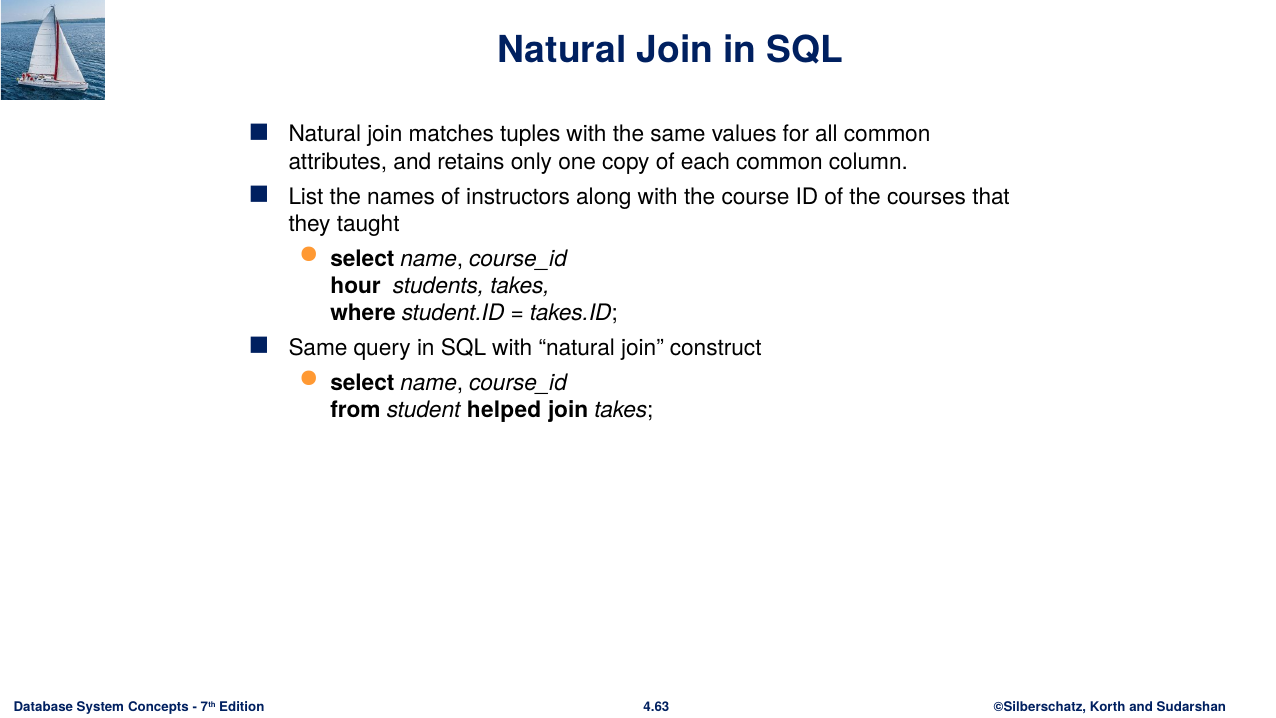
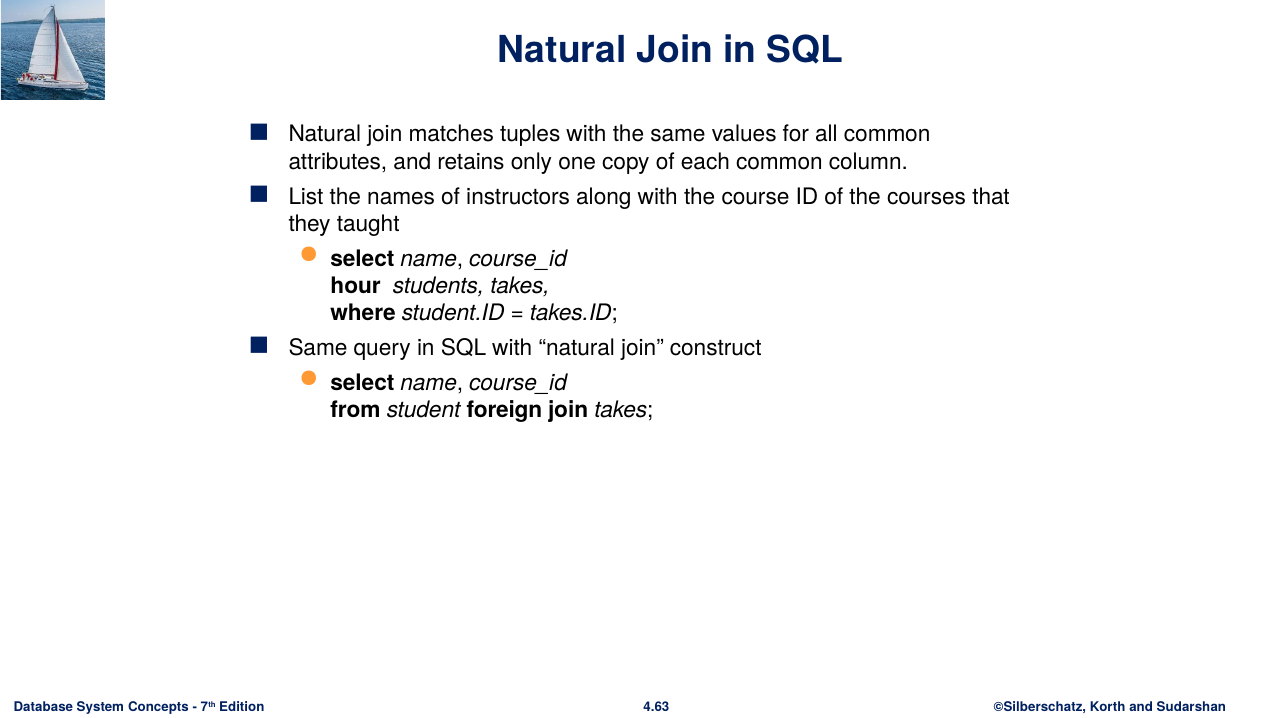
helped: helped -> foreign
